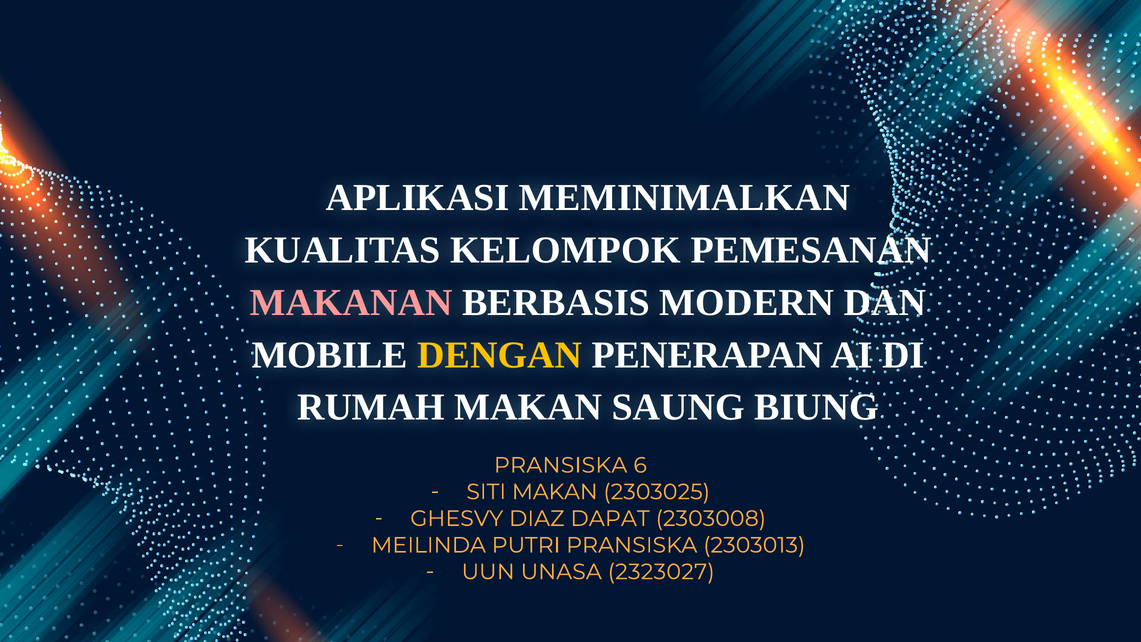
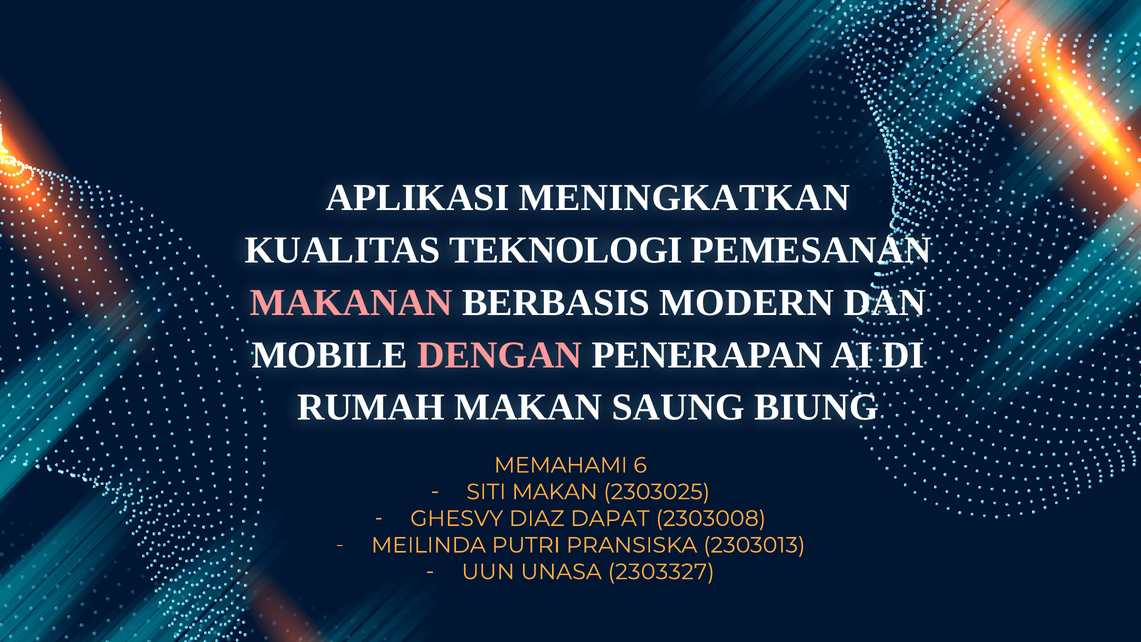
MEMINIMALKAN: MEMINIMALKAN -> MENINGKATKAN
KELOMPOK: KELOMPOK -> TEKNOLOGI
DENGAN colour: yellow -> pink
PRANSISKA at (561, 465): PRANSISKA -> MEMAHAMI
2323027: 2323027 -> 2303327
